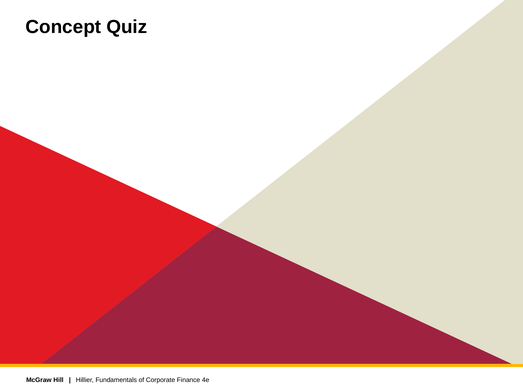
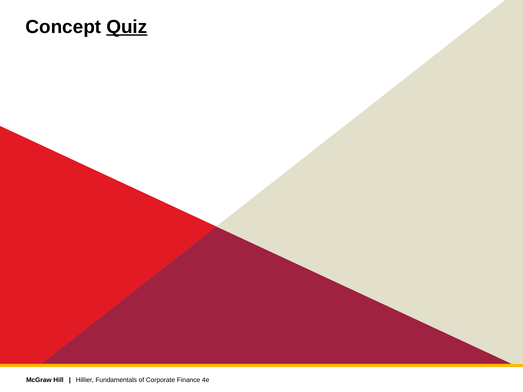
Quiz underline: none -> present
